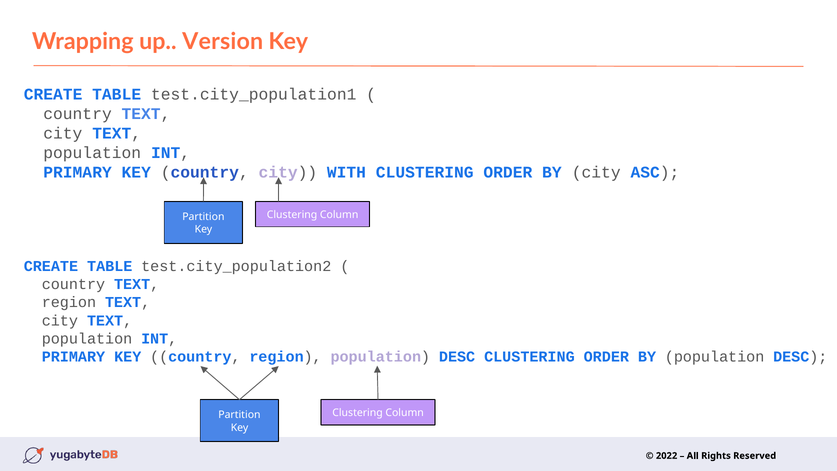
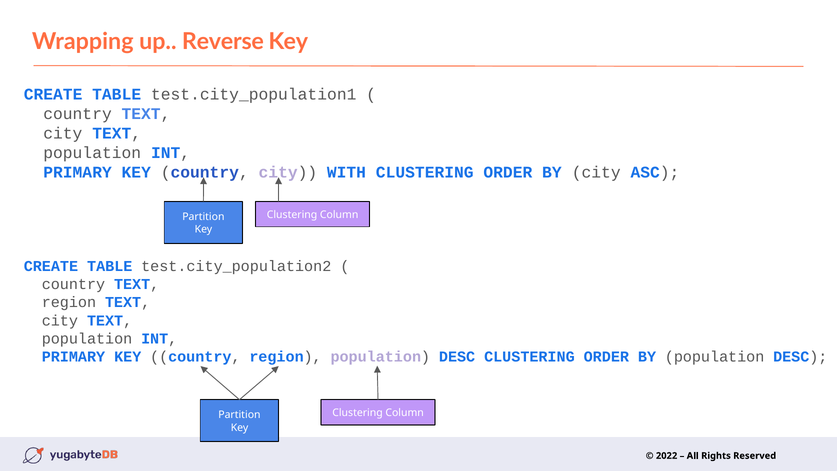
Version: Version -> Reverse
